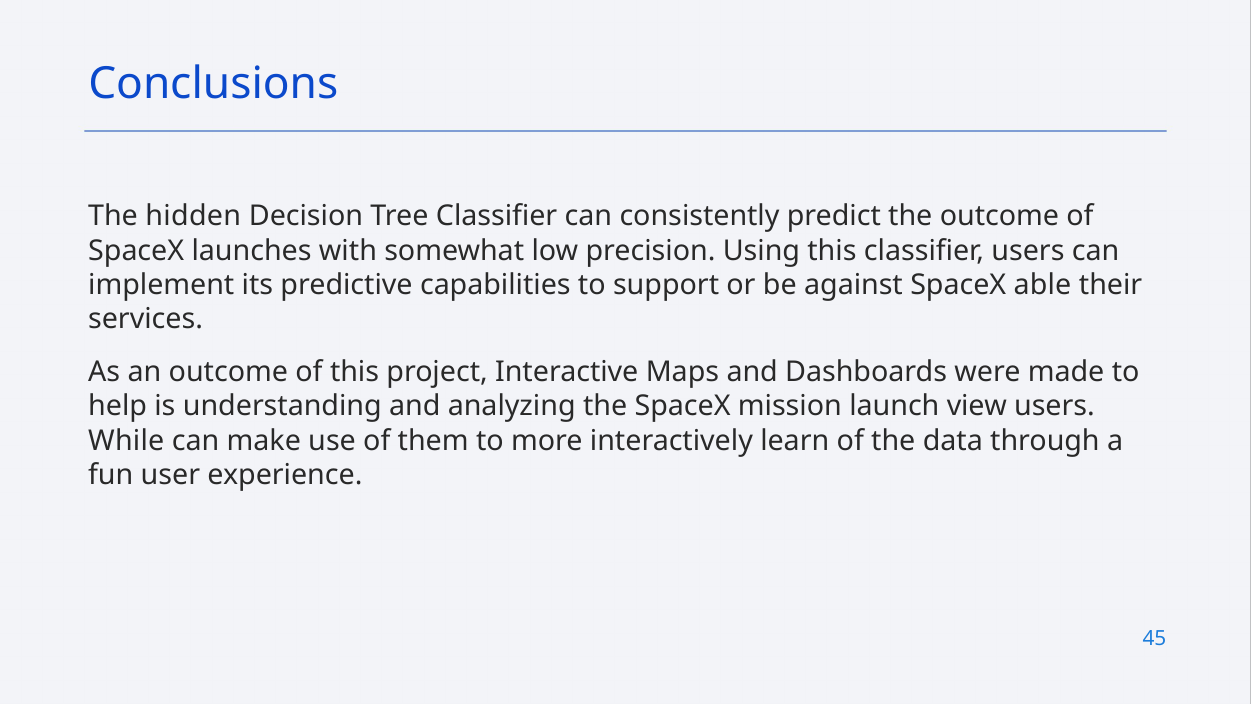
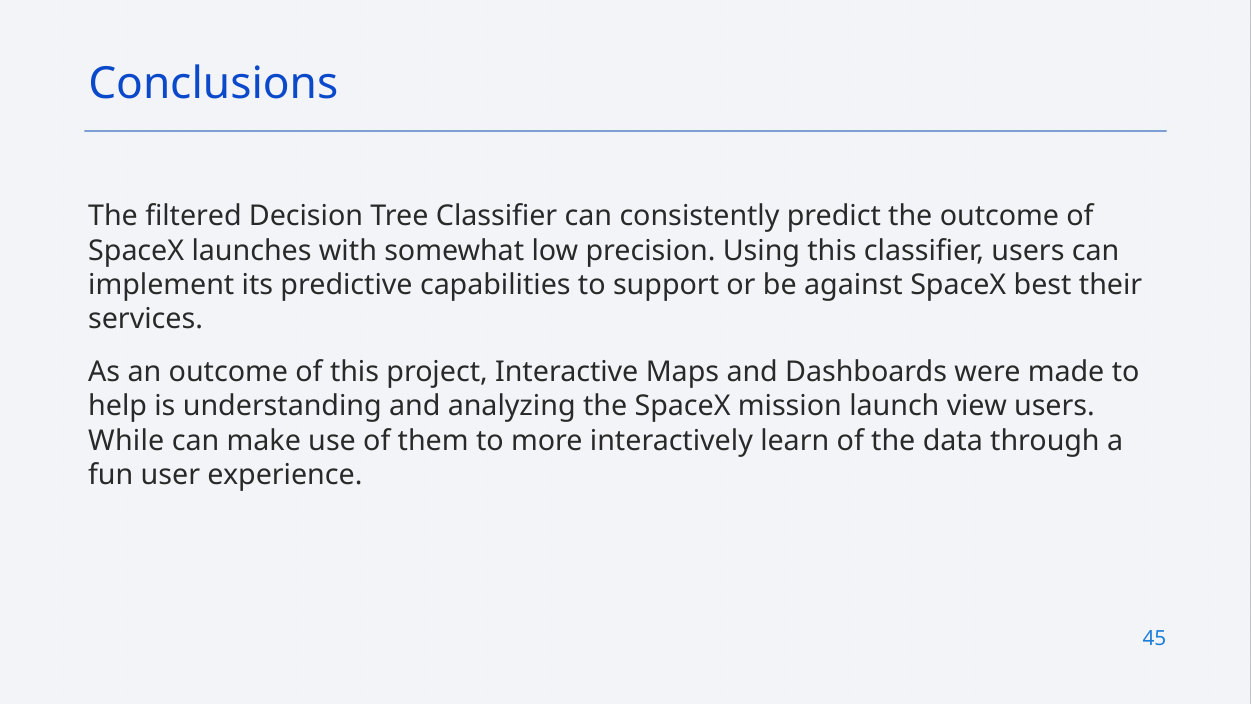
hidden: hidden -> filtered
able: able -> best
